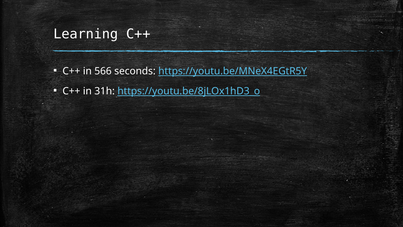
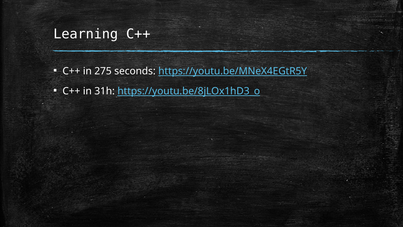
566: 566 -> 275
